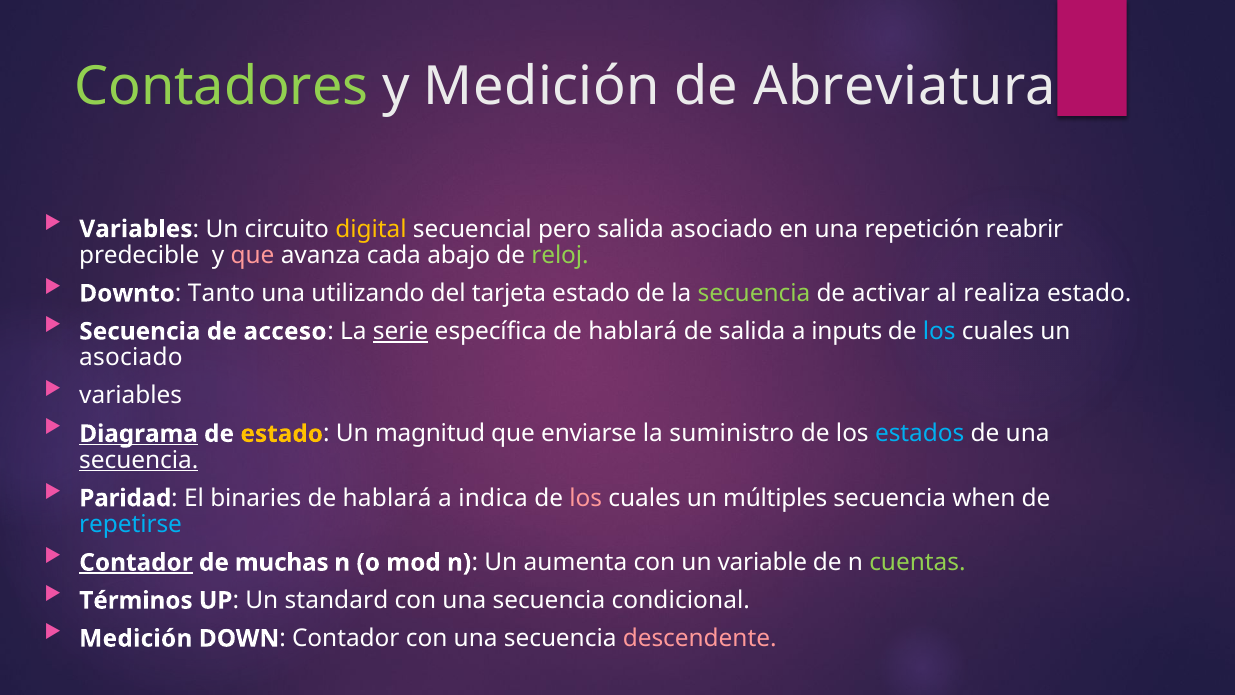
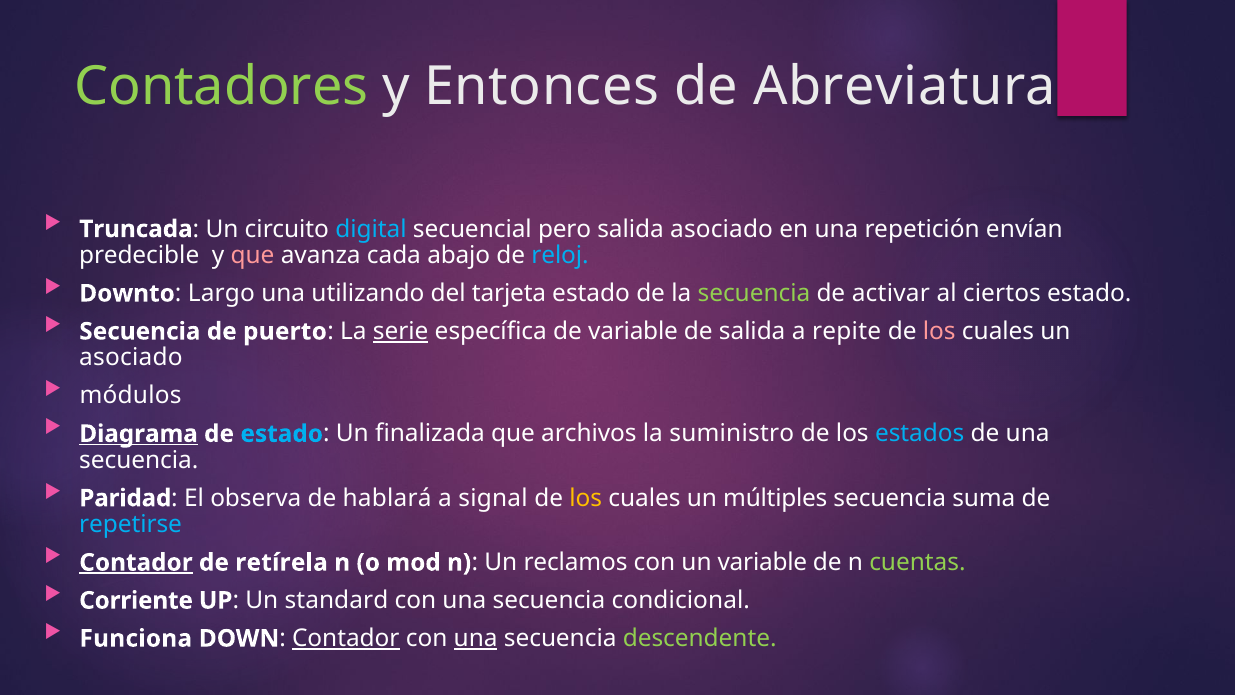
y Medición: Medición -> Entonces
Variables at (136, 229): Variables -> Truncada
digital colour: yellow -> light blue
reabrir: reabrir -> envían
reloj colour: light green -> light blue
Tanto: Tanto -> Largo
realiza: realiza -> ciertos
acceso: acceso -> puerto
específica de hablará: hablará -> variable
inputs: inputs -> repite
los at (939, 331) colour: light blue -> pink
variables at (131, 396): variables -> módulos
estado at (282, 434) colour: yellow -> light blue
magnitud: magnitud -> finalizada
enviarse: enviarse -> archivos
secuencia at (139, 460) underline: present -> none
binaries: binaries -> observa
indica: indica -> signal
los at (586, 498) colour: pink -> yellow
when: when -> suma
muchas: muchas -> retírela
aumenta: aumenta -> reclamos
Términos: Términos -> Corriente
Medición at (136, 638): Medición -> Funciona
Contador at (346, 638) underline: none -> present
una at (476, 638) underline: none -> present
descendente colour: pink -> light green
